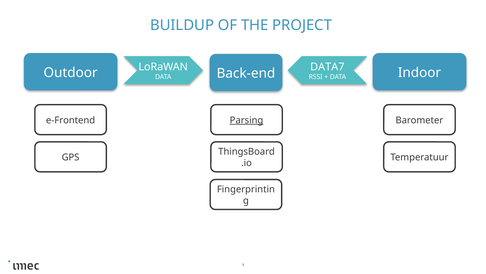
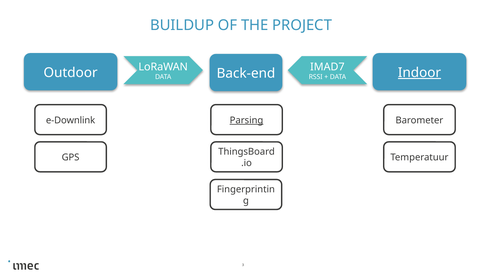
DATA7: DATA7 -> IMAD7
Indoor underline: none -> present
e-Frontend: e-Frontend -> e-Downlink
